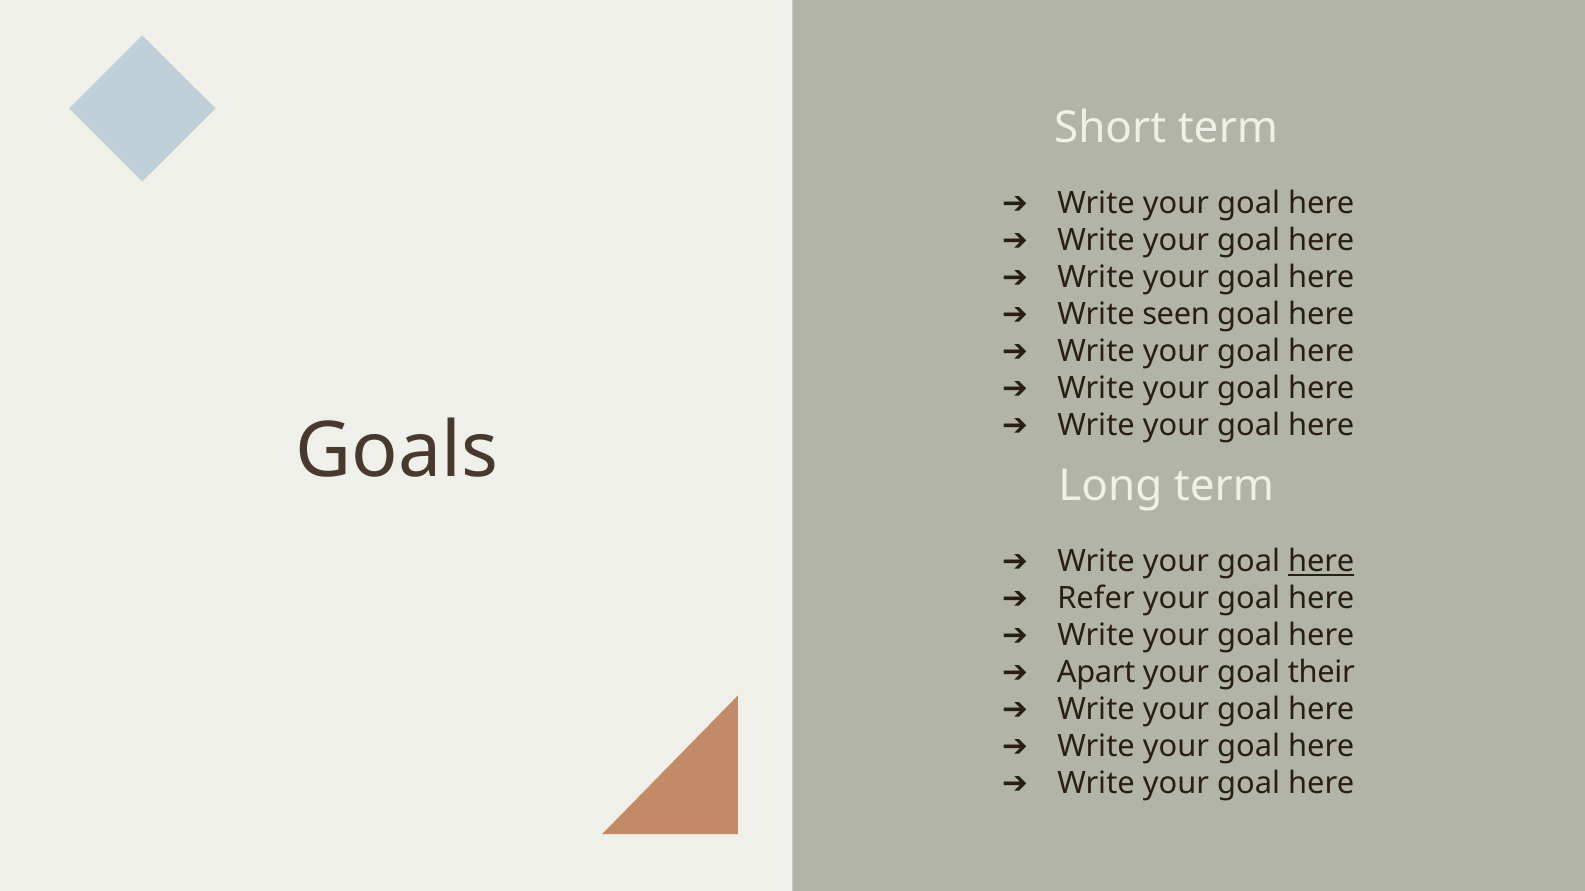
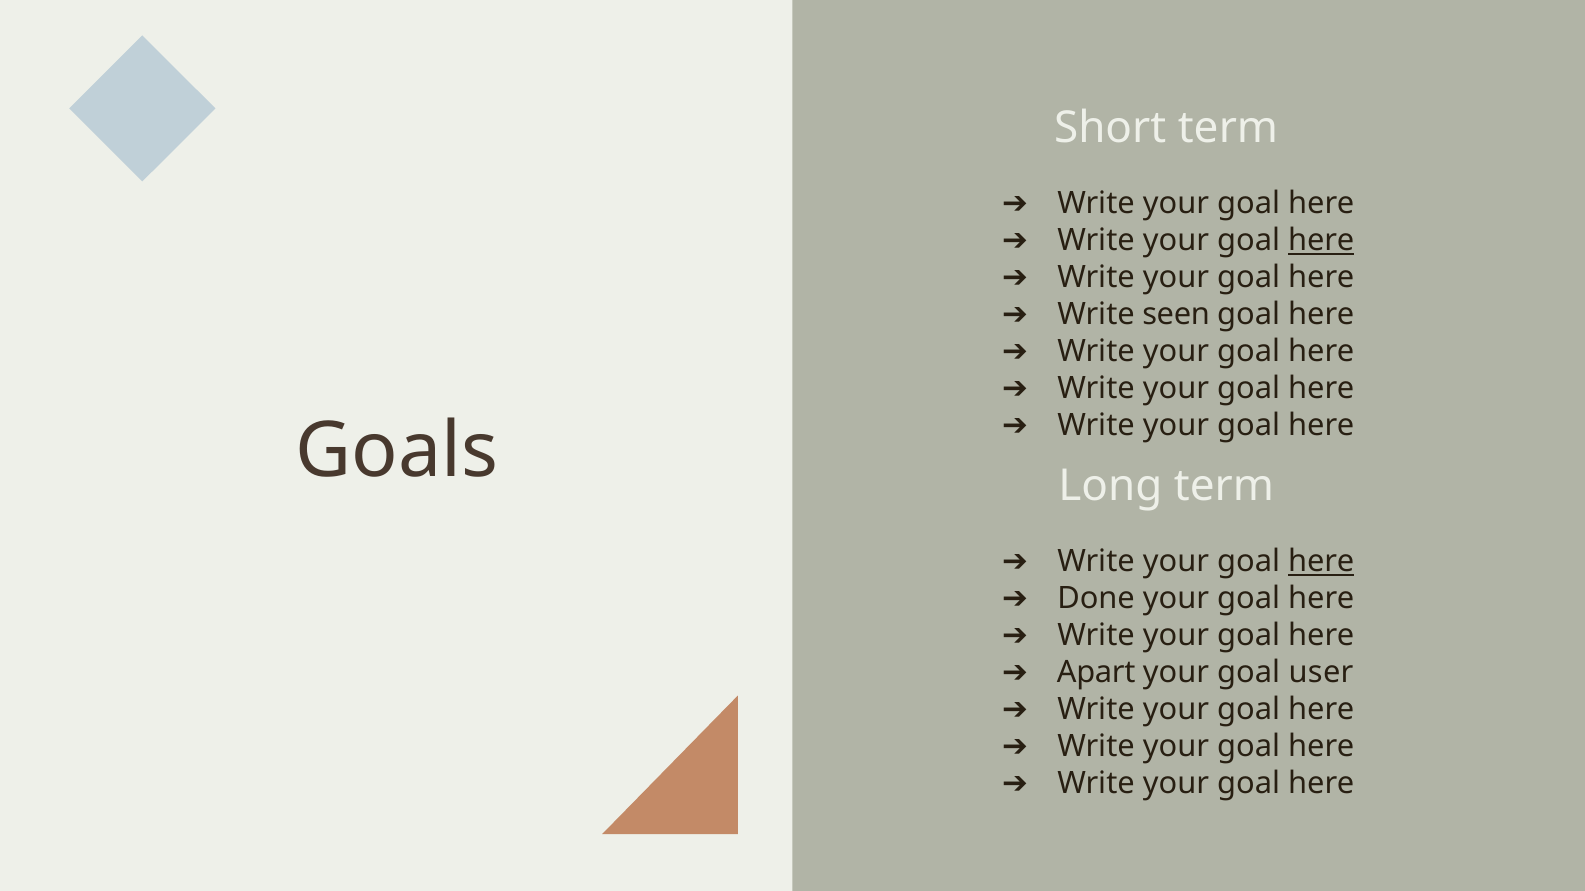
here at (1321, 241) underline: none -> present
Refer: Refer -> Done
their: their -> user
